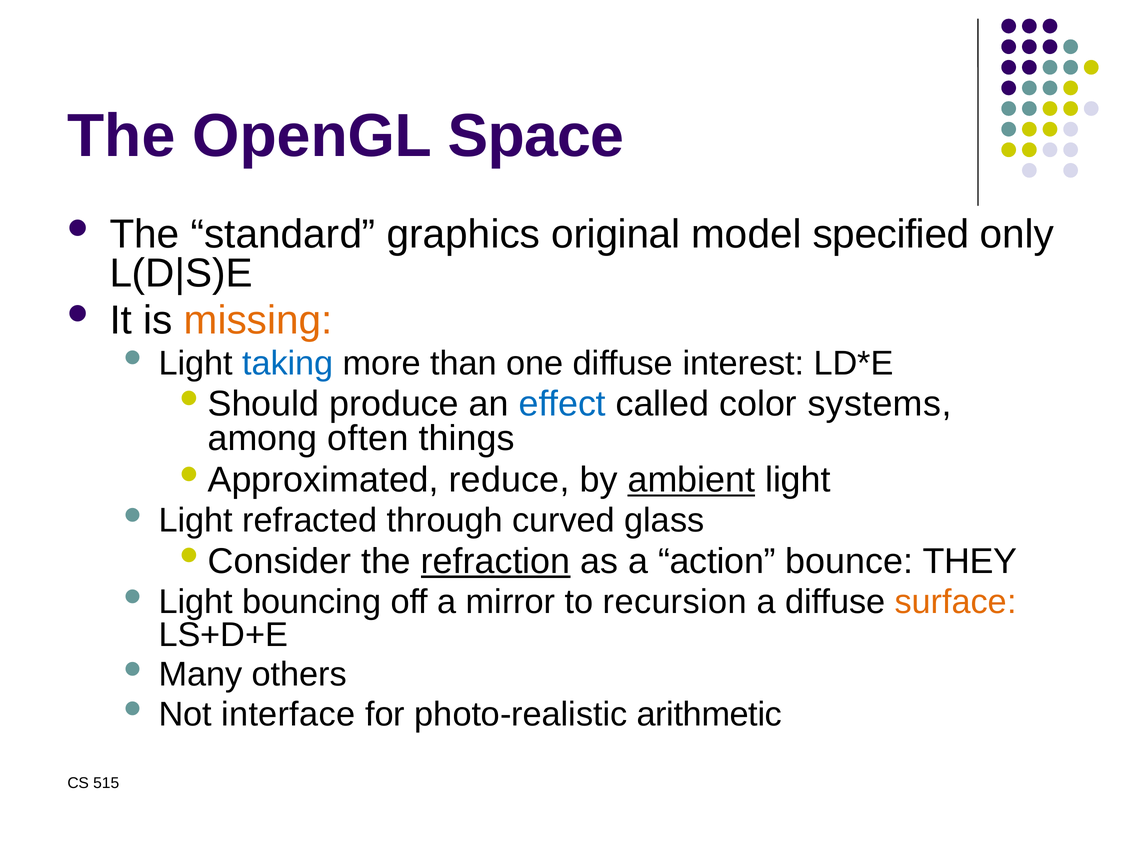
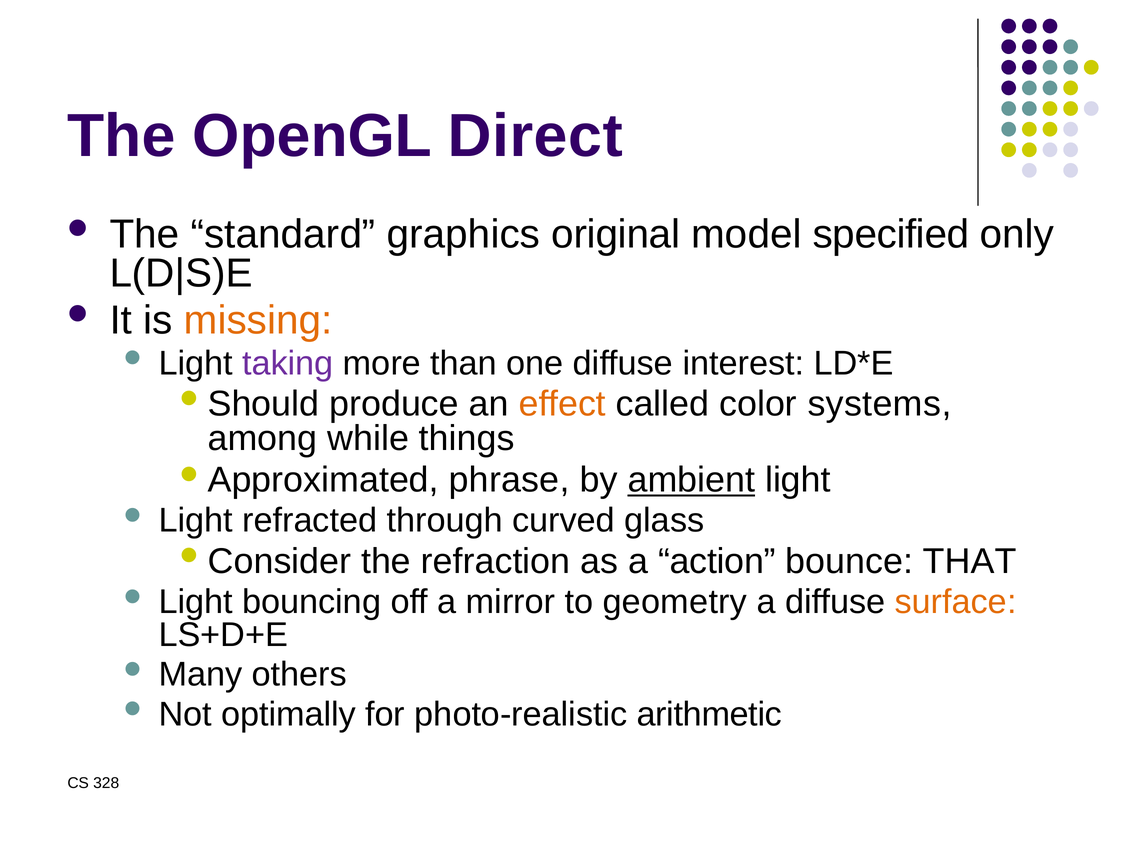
Space: Space -> Direct
taking colour: blue -> purple
effect colour: blue -> orange
often: often -> while
reduce: reduce -> phrase
refraction underline: present -> none
THEY: THEY -> THAT
recursion: recursion -> geometry
interface: interface -> optimally
515: 515 -> 328
